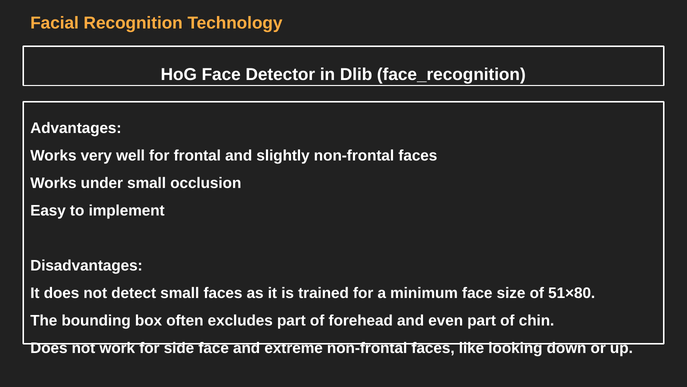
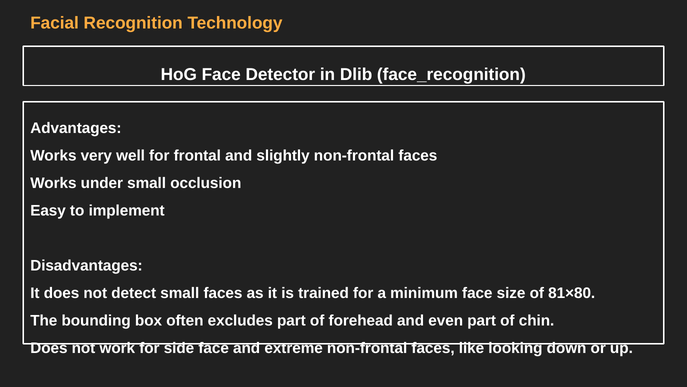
51×80: 51×80 -> 81×80
